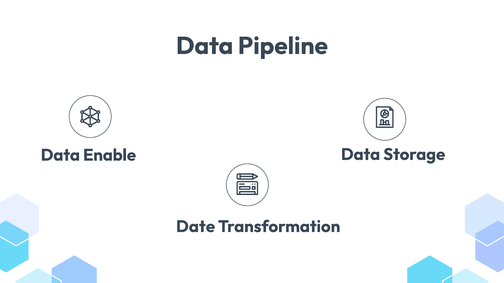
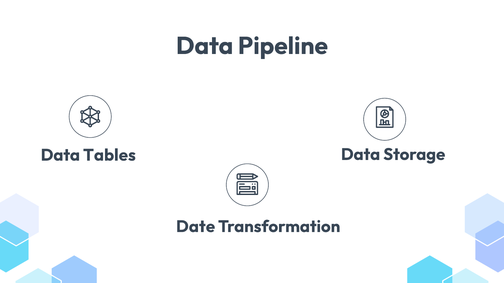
Enable: Enable -> Tables
